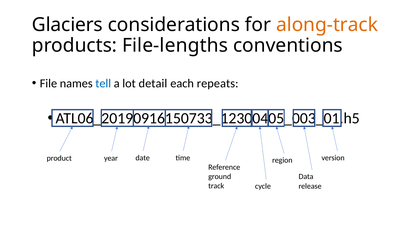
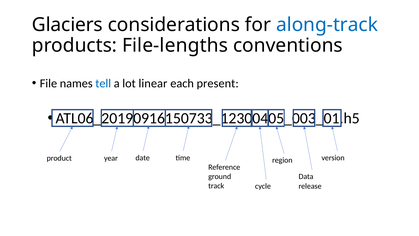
along-track colour: orange -> blue
detail: detail -> linear
repeats: repeats -> present
